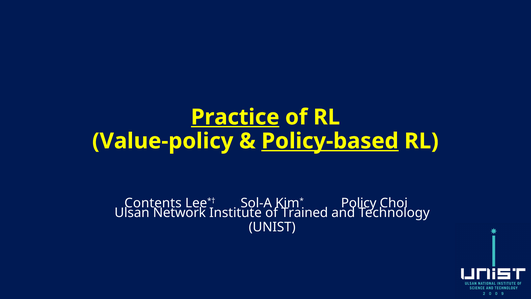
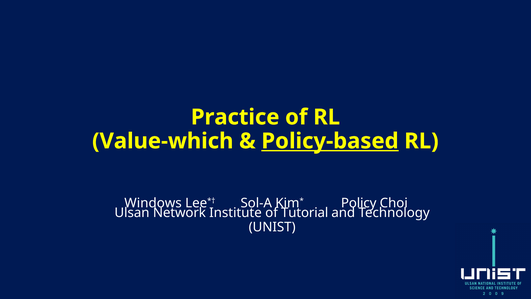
Practice underline: present -> none
Value-policy: Value-policy -> Value-which
Contents: Contents -> Windows
Trained: Trained -> Tutorial
